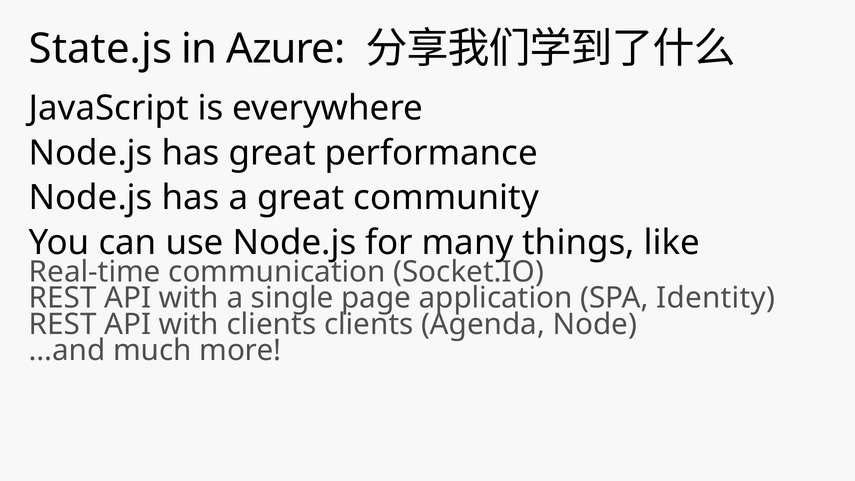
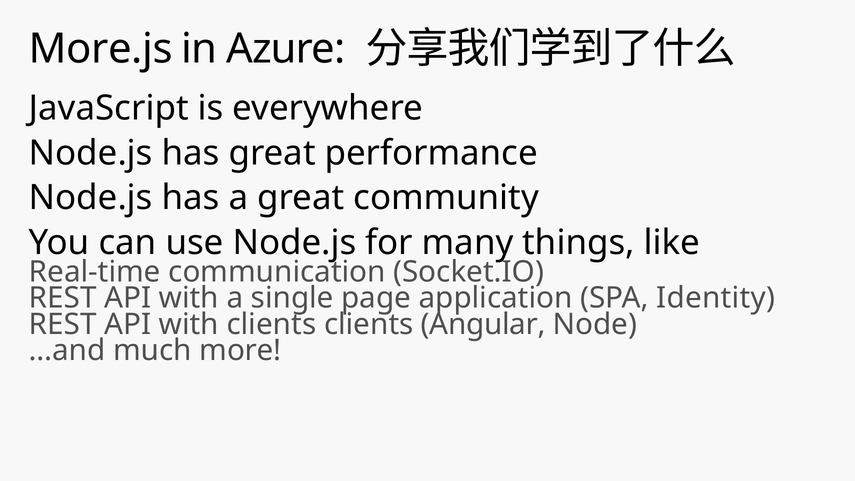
State.js: State.js -> More.js
Agenda: Agenda -> Angular
